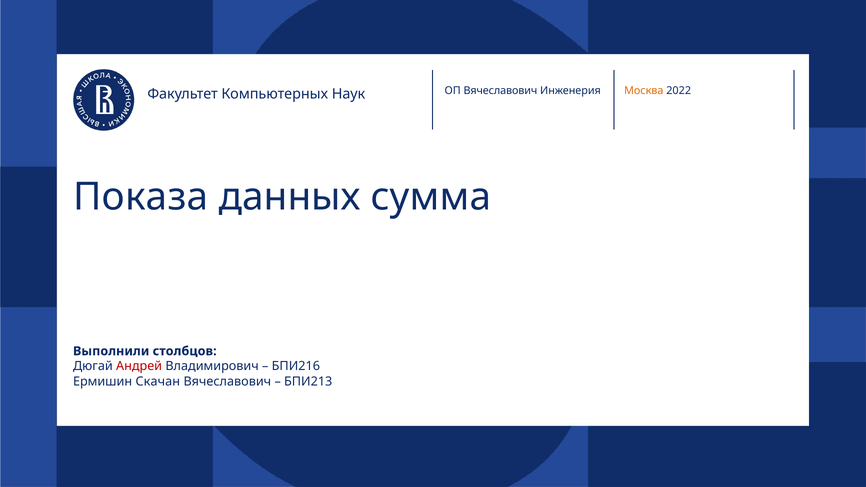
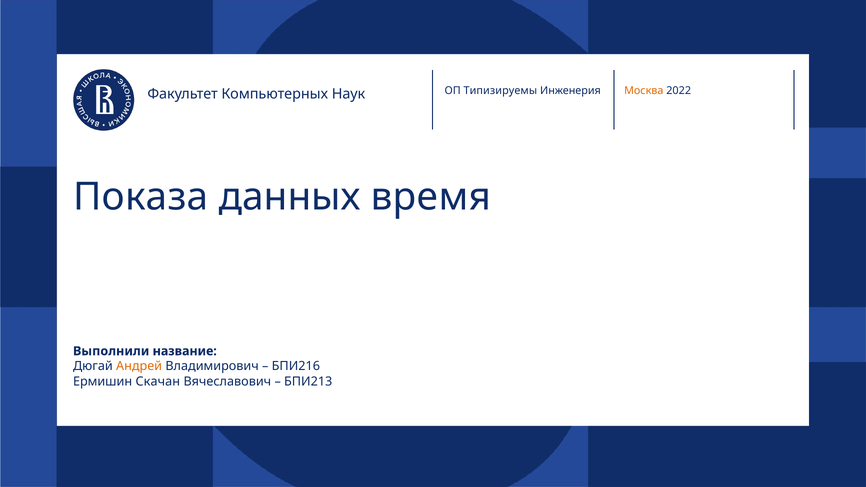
ОП Вячеславович: Вячеславович -> Типизируемы
сумма: сумма -> время
столбцов: столбцов -> название
Андрей colour: red -> orange
